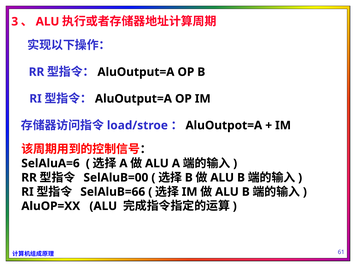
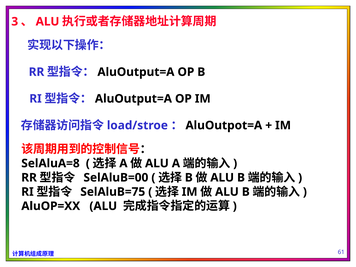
SelAluA=6: SelAluA=6 -> SelAluA=8
SelAluB=66: SelAluB=66 -> SelAluB=75
